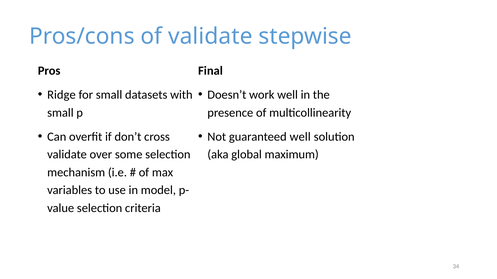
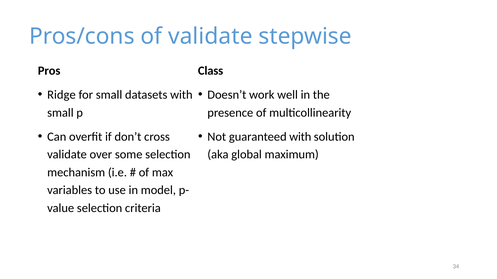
Final: Final -> Class
guaranteed well: well -> with
